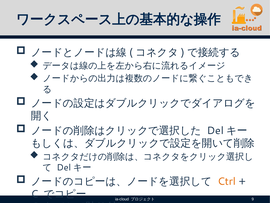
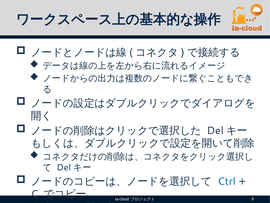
Ctrl at (227, 181) colour: orange -> blue
